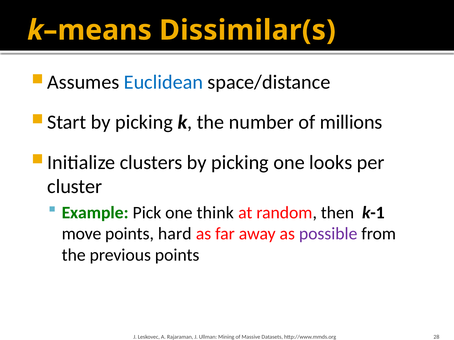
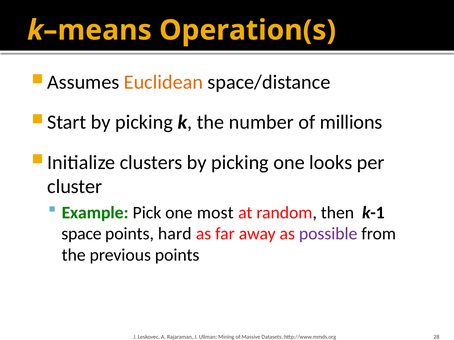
Dissimilar(s: Dissimilar(s -> Operation(s
Euclidean colour: blue -> orange
think: think -> most
move: move -> space
